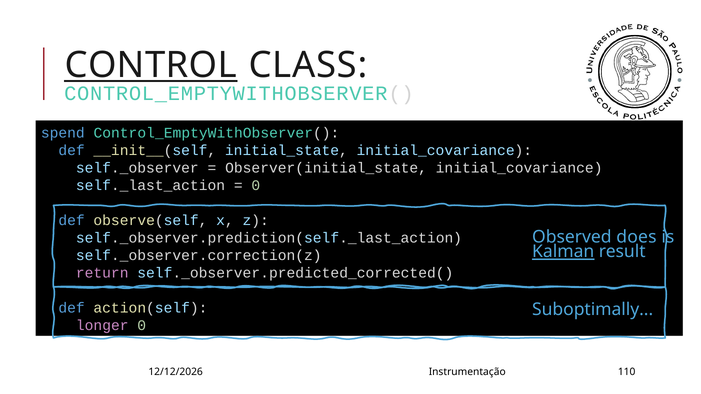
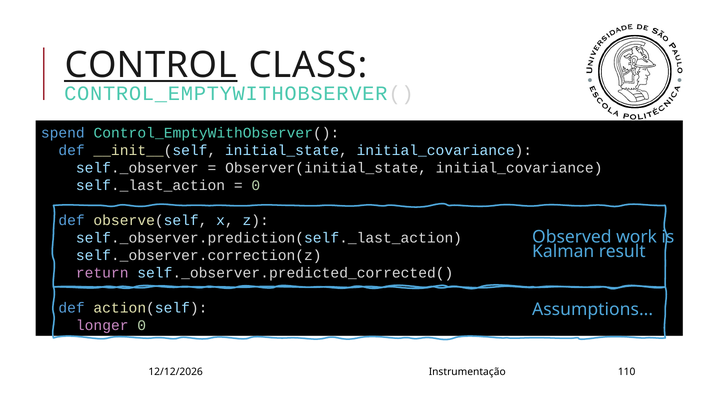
does: does -> work
Kalman underline: present -> none
Suboptimally: Suboptimally -> Assumptions
